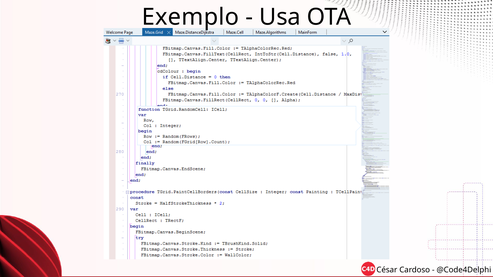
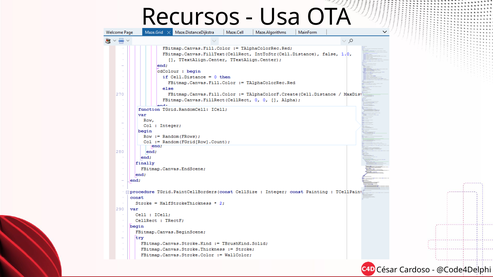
Exemplo: Exemplo -> Recursos
